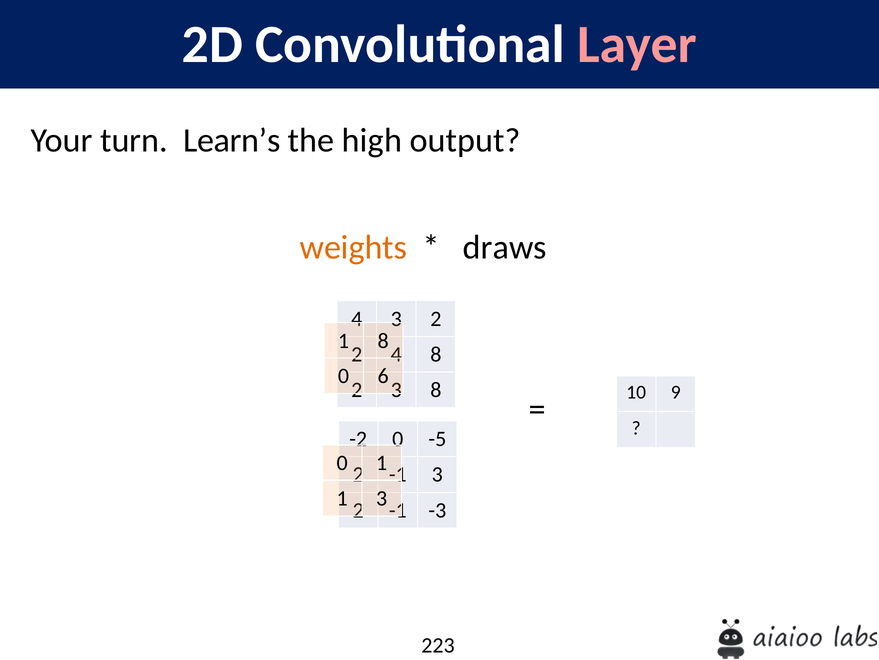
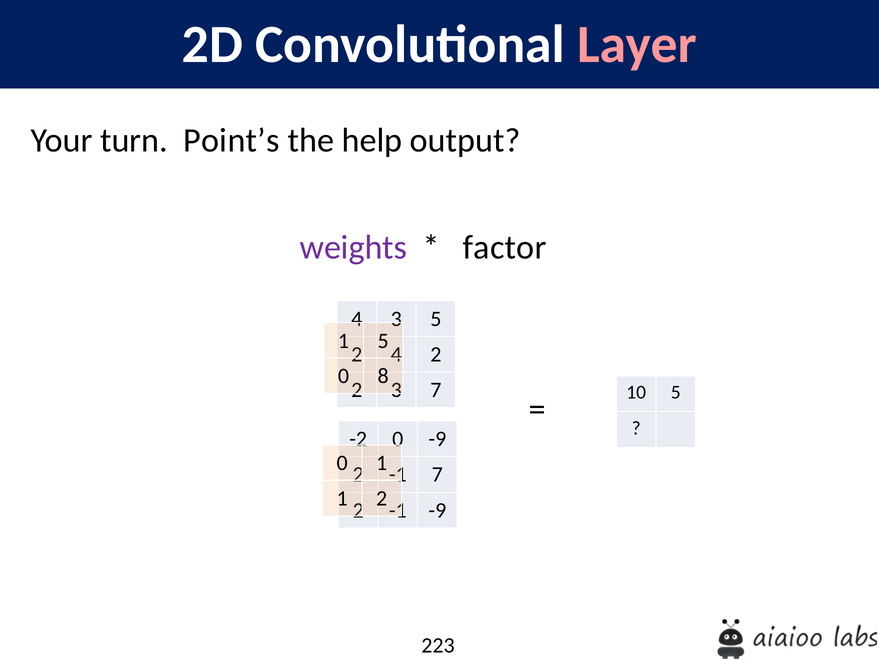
Learn’s: Learn’s -> Point’s
high: high -> help
weights colour: orange -> purple
draws: draws -> factor
2 at (436, 318): 2 -> 5
1 8: 8 -> 5
8 at (436, 354): 8 -> 2
6: 6 -> 8
8 at (436, 390): 8 -> 7
10 9: 9 -> 5
-5 at (437, 439): -5 -> -9
3 at (437, 474): 3 -> 7
1 3: 3 -> 2
-3 at (437, 510): -3 -> -9
